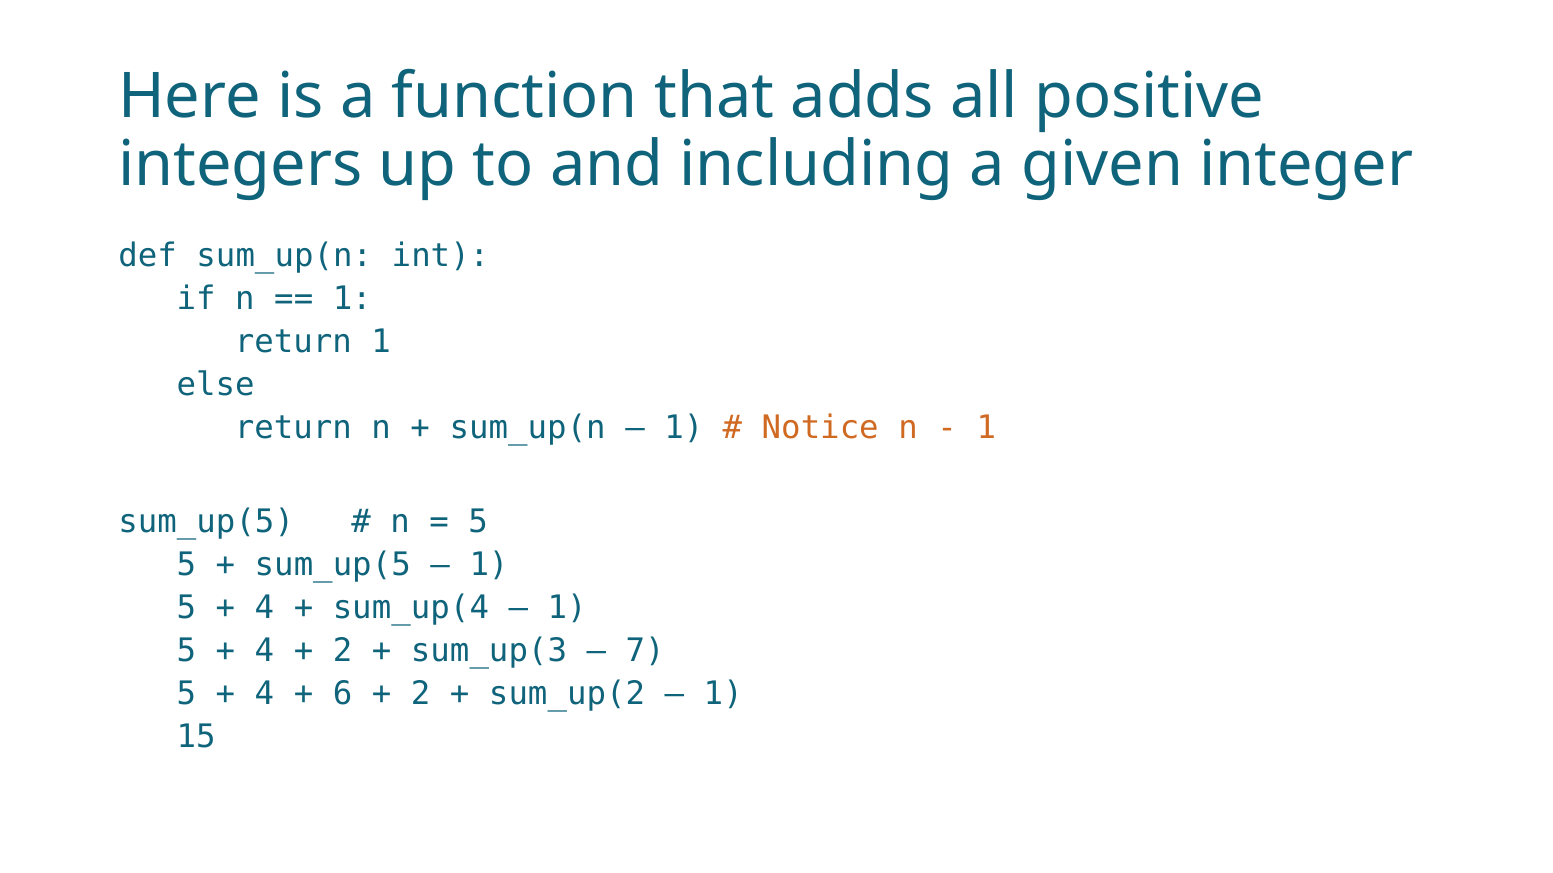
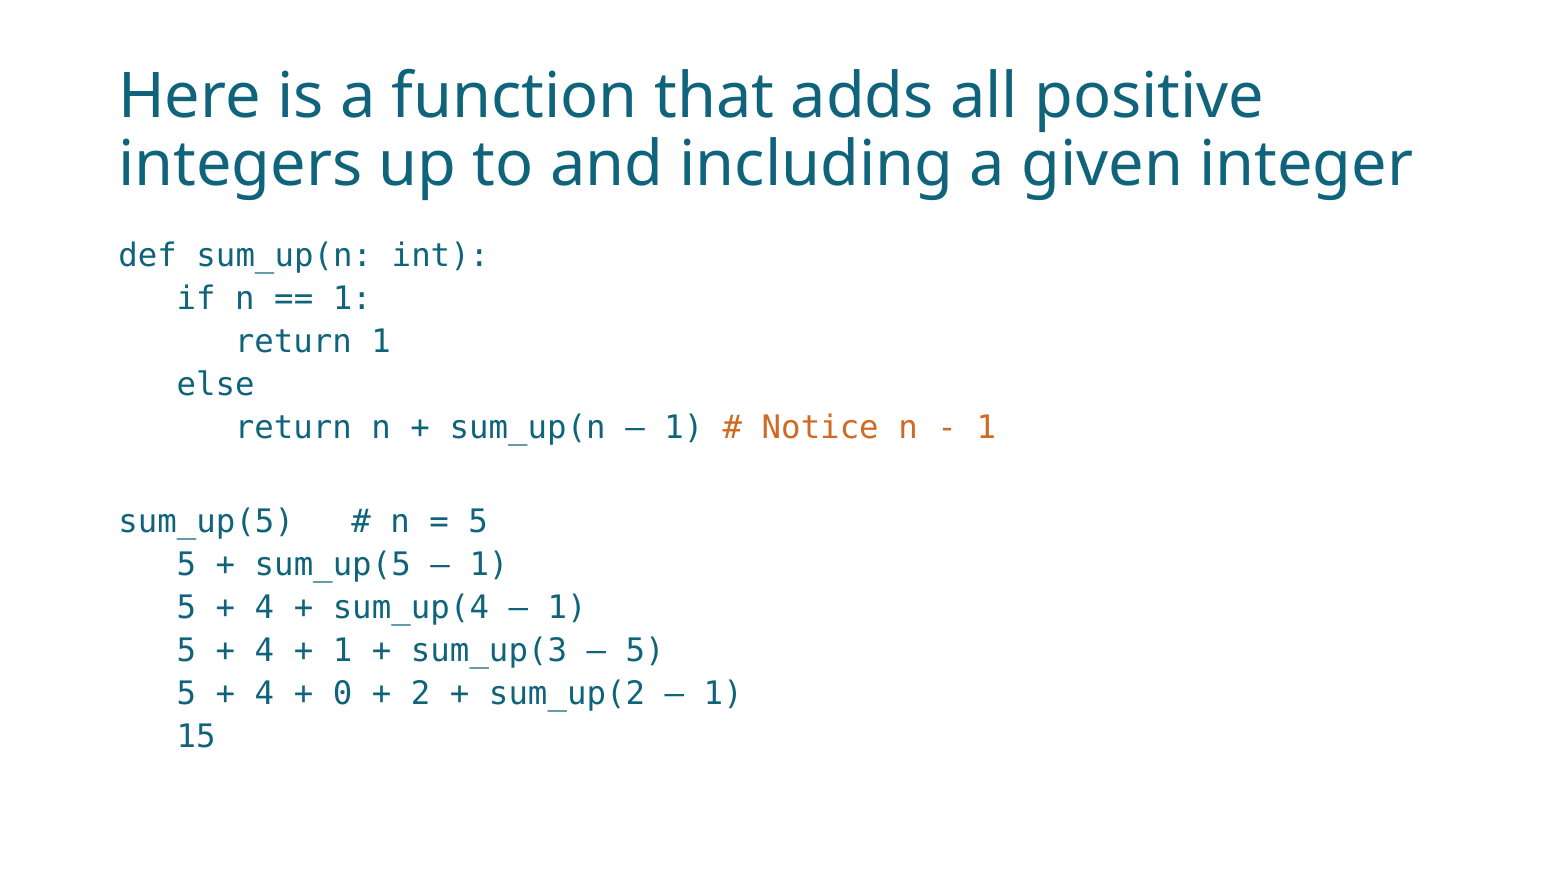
2 at (343, 651): 2 -> 1
7 at (645, 651): 7 -> 5
6: 6 -> 0
